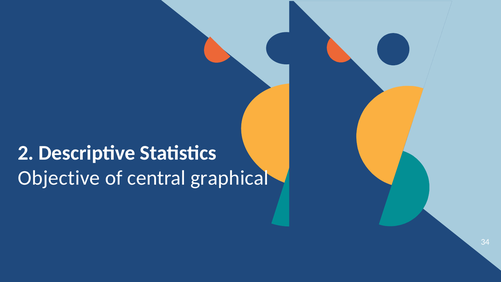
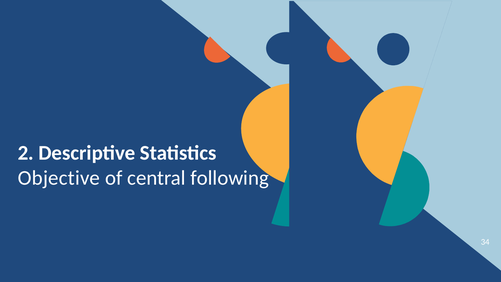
graphical: graphical -> following
